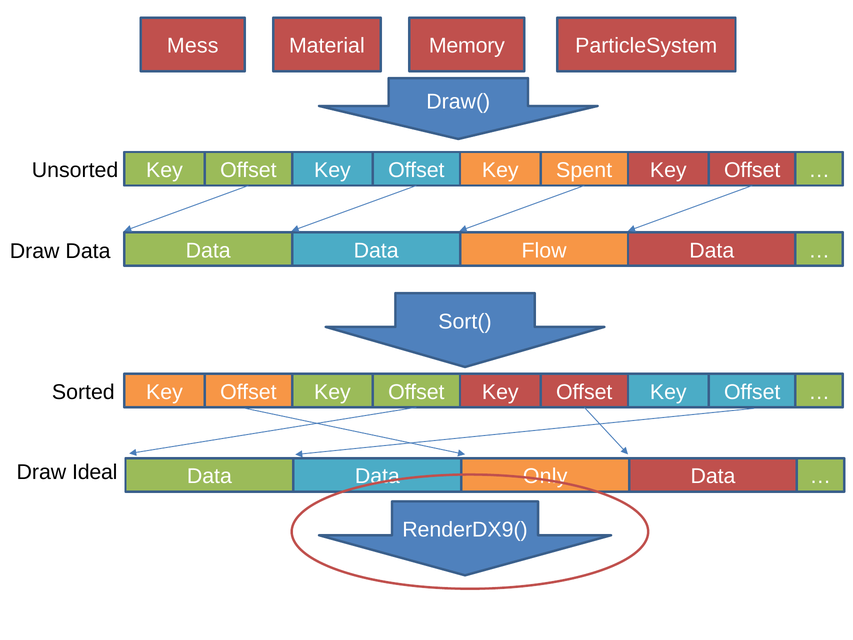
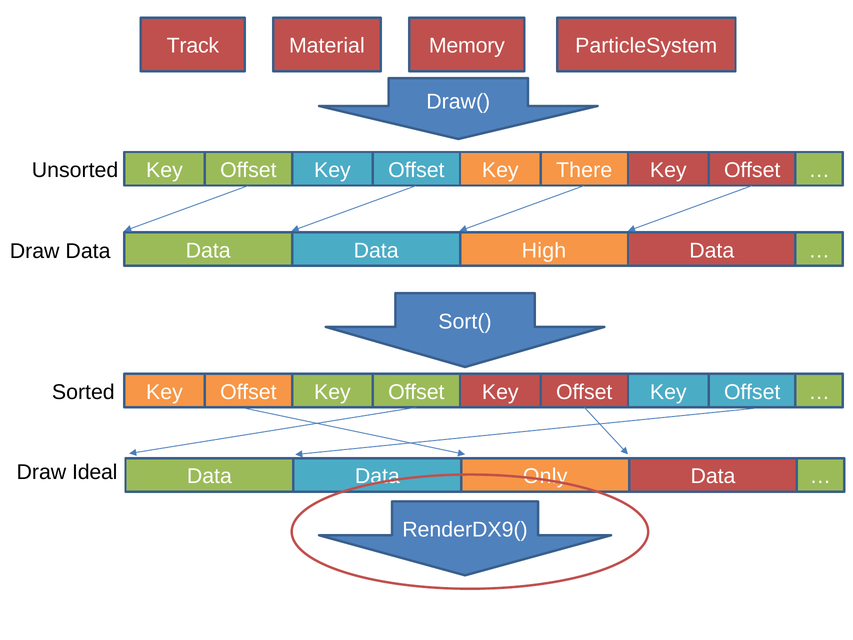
Mess: Mess -> Track
Spent: Spent -> There
Flow: Flow -> High
